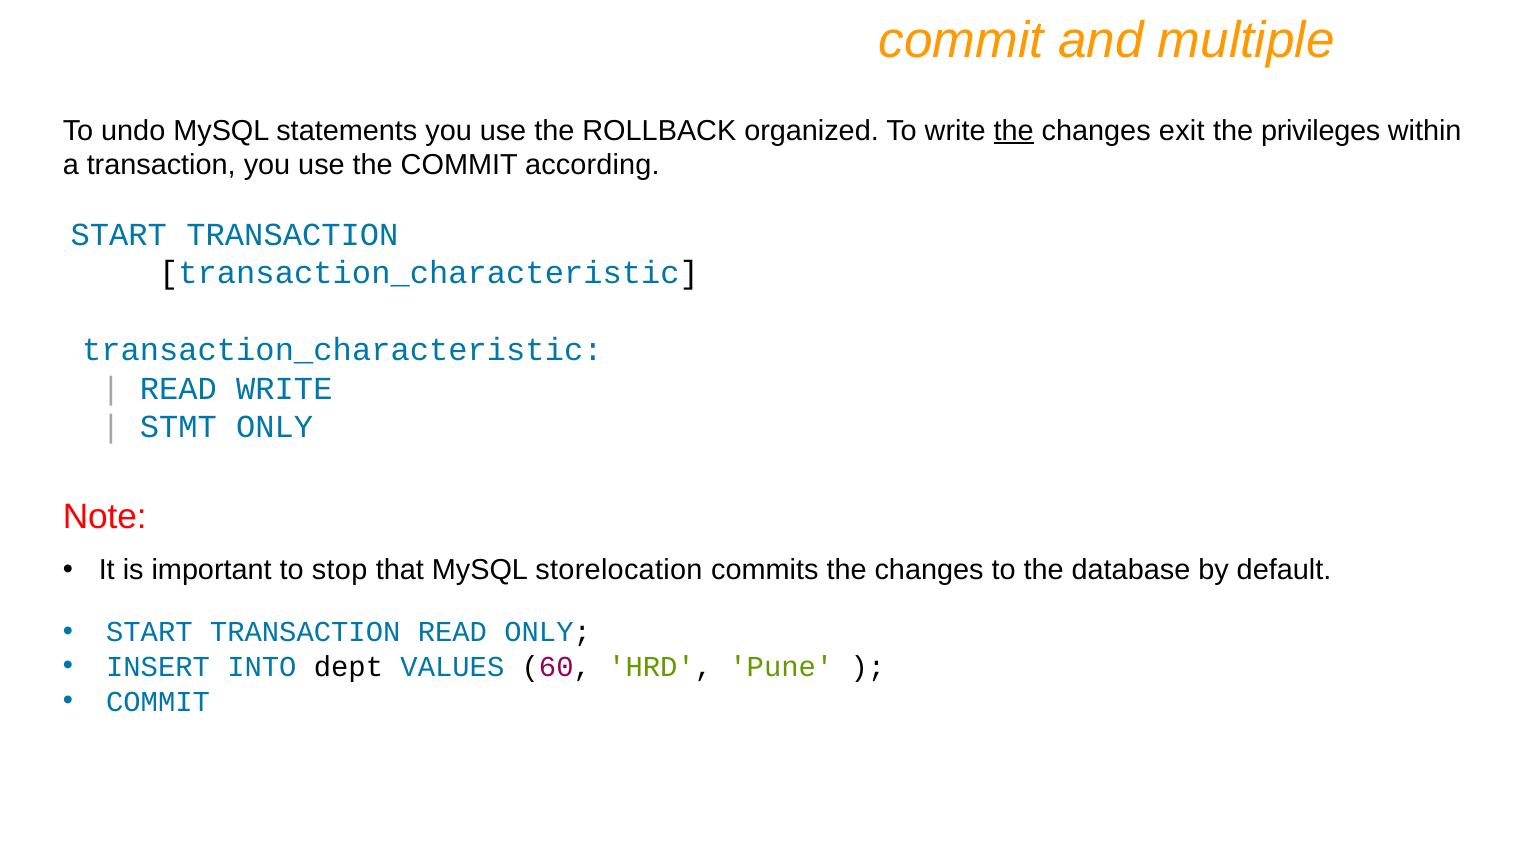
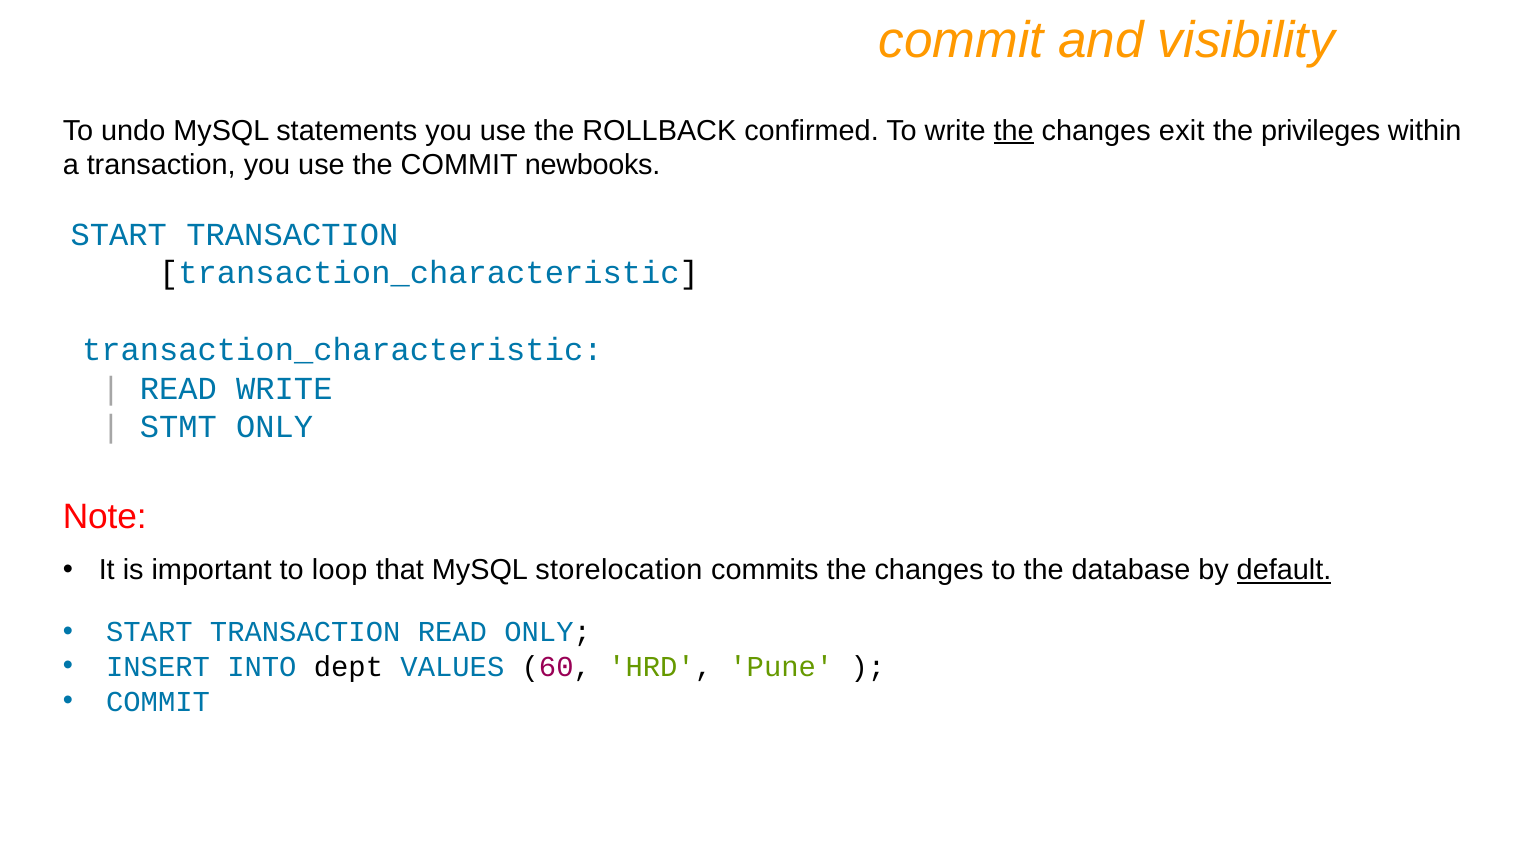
multiple: multiple -> visibility
organized: organized -> confirmed
according: according -> newbooks
stop: stop -> loop
default underline: none -> present
